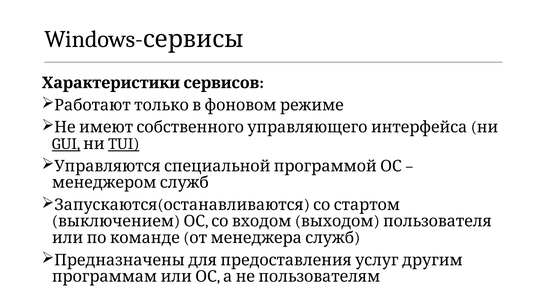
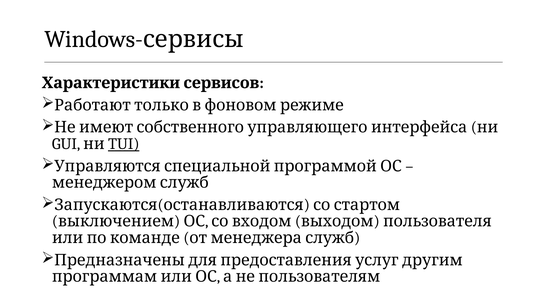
GUI underline: present -> none
